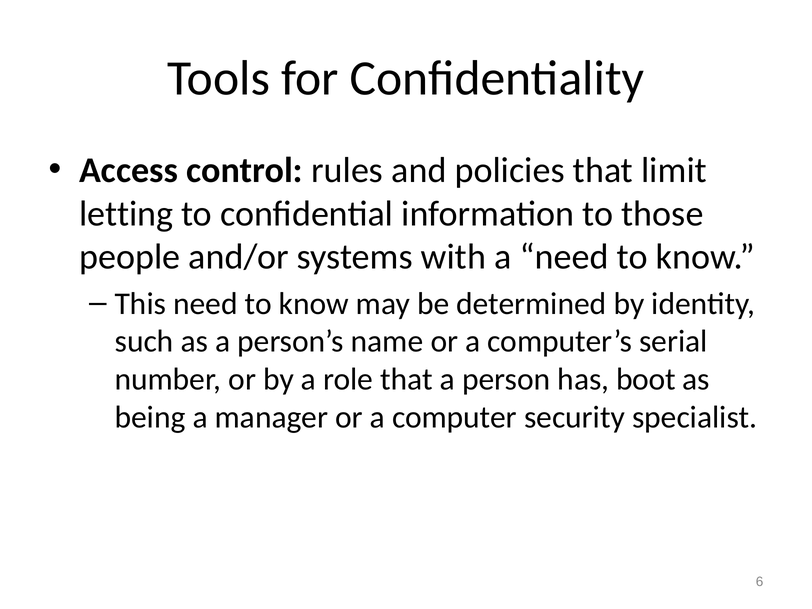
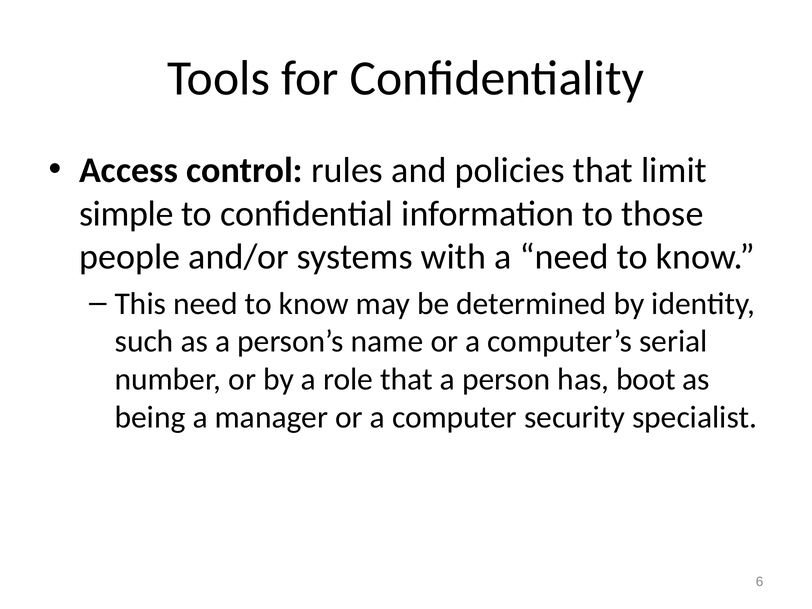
letting: letting -> simple
